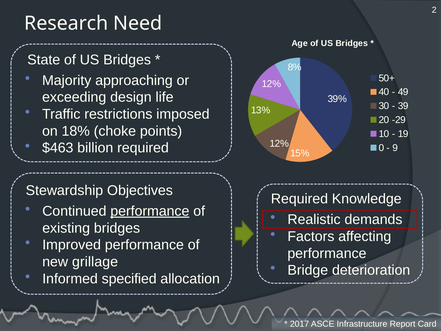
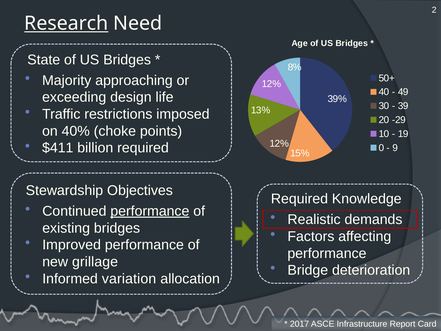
Research underline: none -> present
18%: 18% -> 40%
$463: $463 -> $411
specified: specified -> variation
